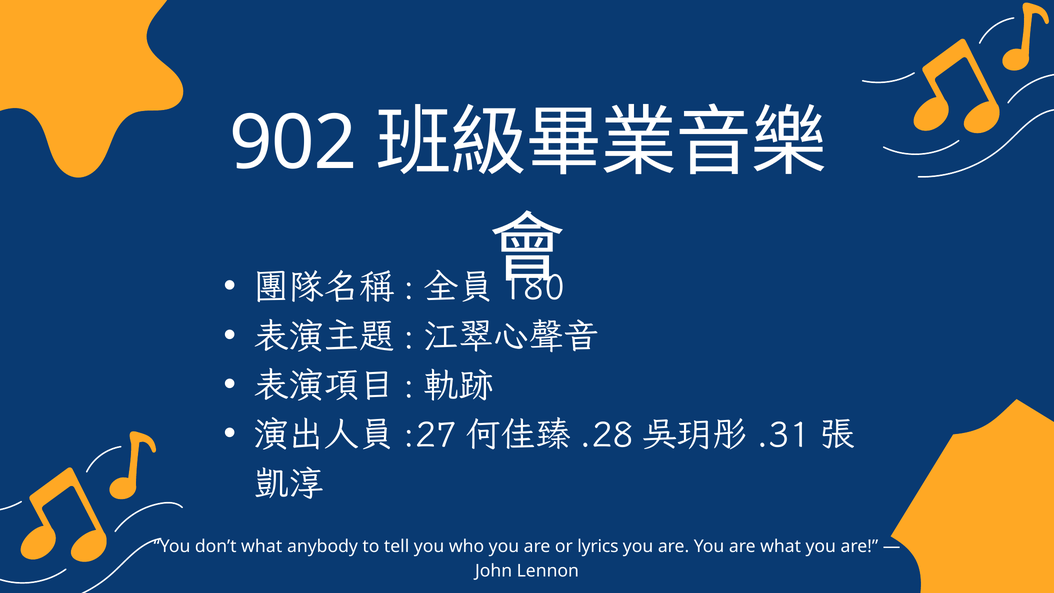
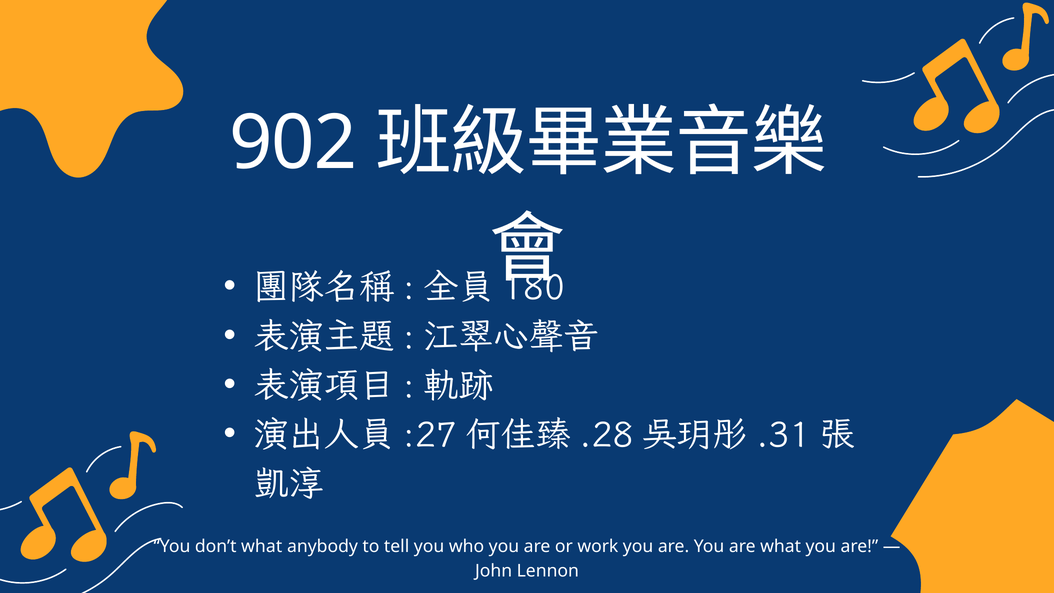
lyrics: lyrics -> work
